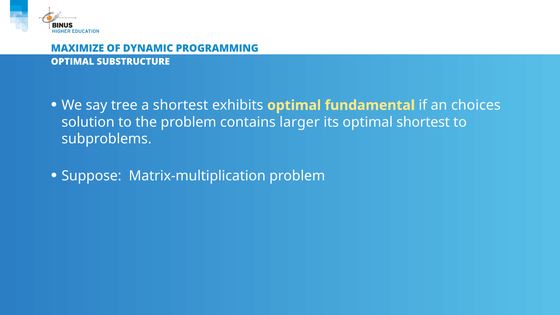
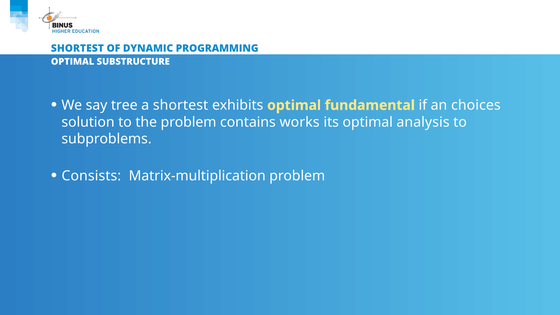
MAXIMIZE at (77, 49): MAXIMIZE -> SHORTEST
larger: larger -> works
optimal shortest: shortest -> analysis
Suppose: Suppose -> Consists
